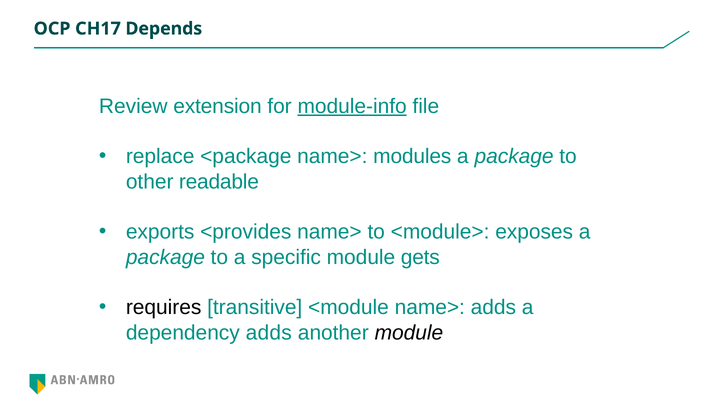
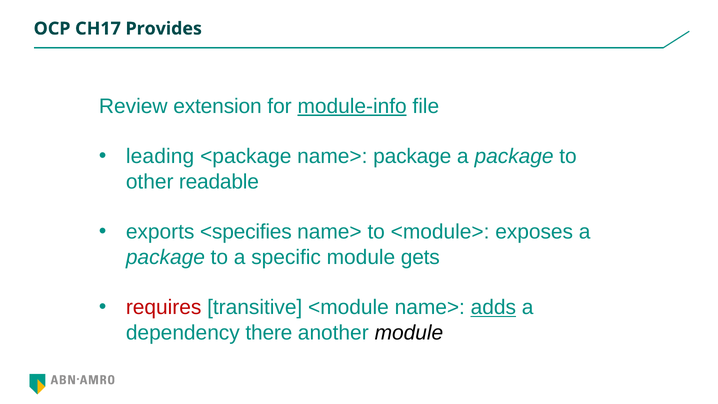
Depends: Depends -> Provides
replace: replace -> leading
name> modules: modules -> package
<provides: <provides -> <specifies
requires colour: black -> red
adds at (493, 307) underline: none -> present
dependency adds: adds -> there
